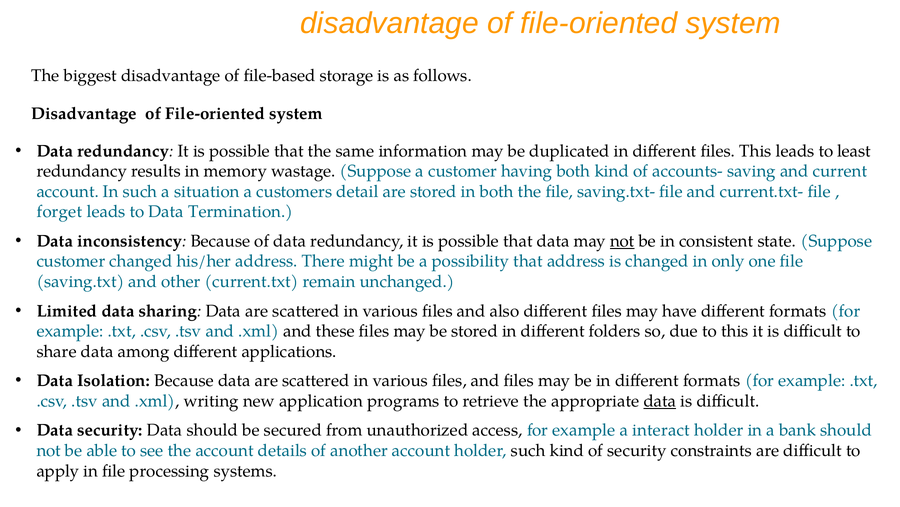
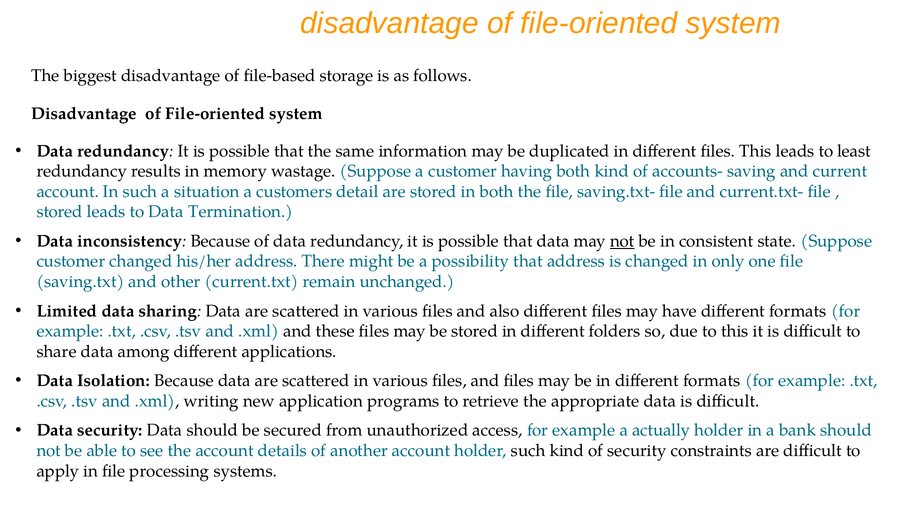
forget at (59, 212): forget -> stored
data at (660, 400) underline: present -> none
interact: interact -> actually
